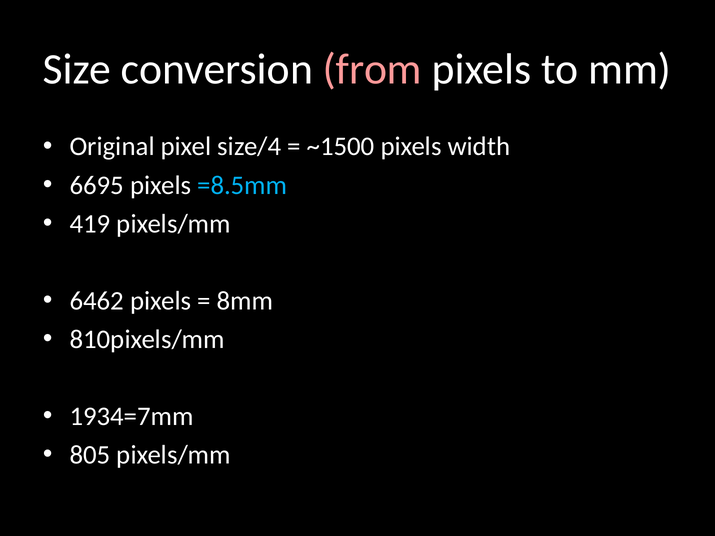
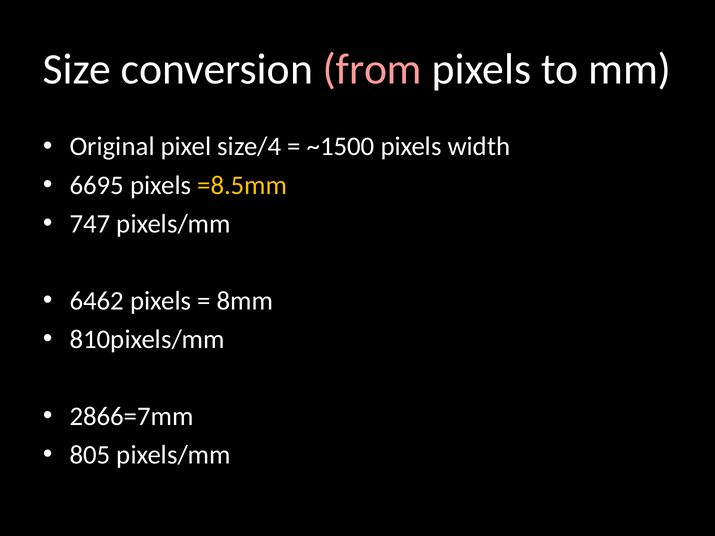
=8.5mm colour: light blue -> yellow
419: 419 -> 747
1934=7mm: 1934=7mm -> 2866=7mm
